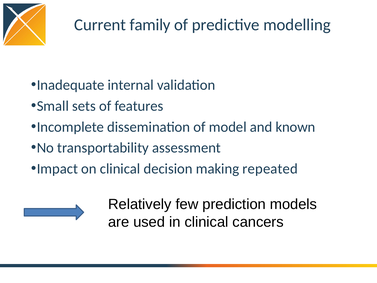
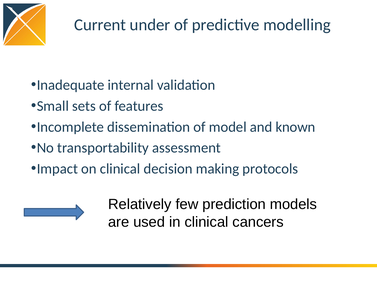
family: family -> under
repeated: repeated -> protocols
